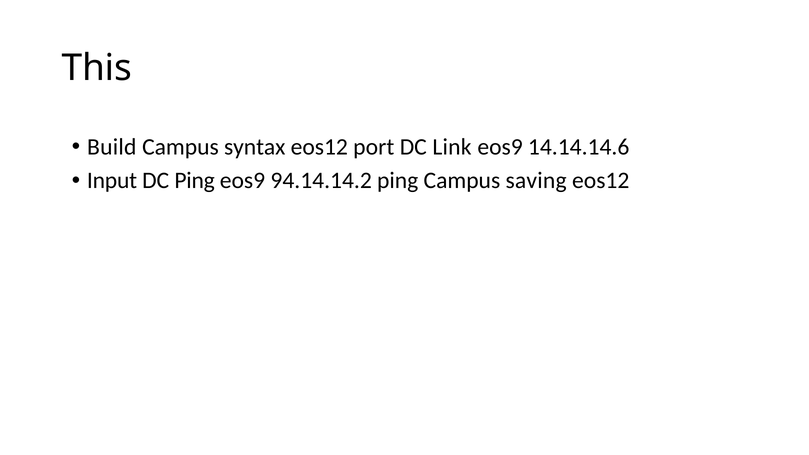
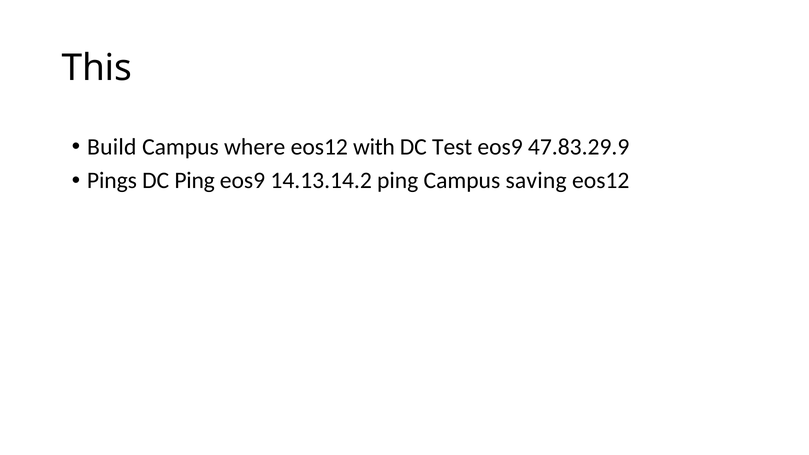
syntax: syntax -> where
port: port -> with
Link: Link -> Test
14.14.14.6: 14.14.14.6 -> 47.83.29.9
Input: Input -> Pings
94.14.14.2: 94.14.14.2 -> 14.13.14.2
